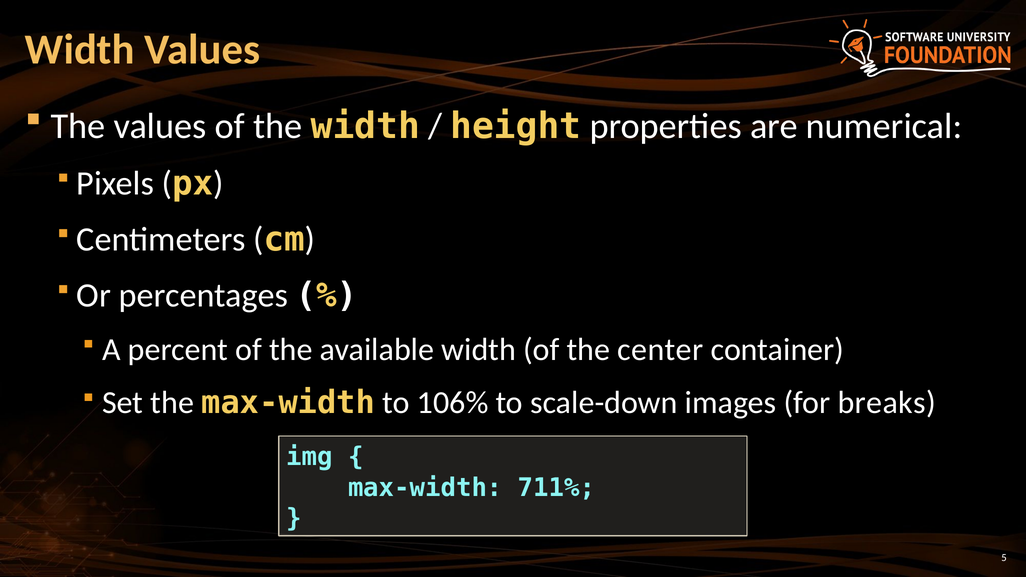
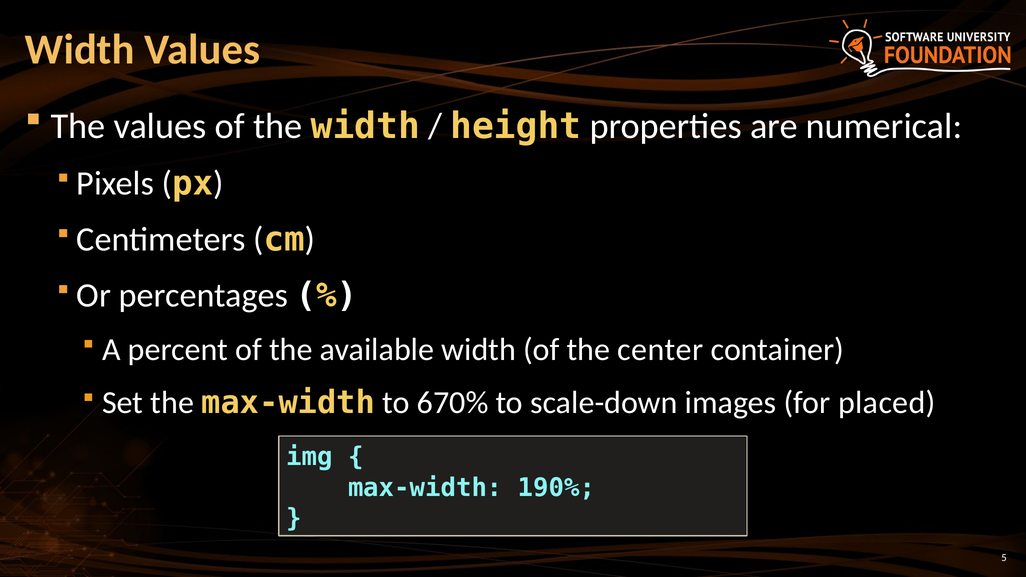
106%: 106% -> 670%
breaks: breaks -> placed
711%: 711% -> 190%
